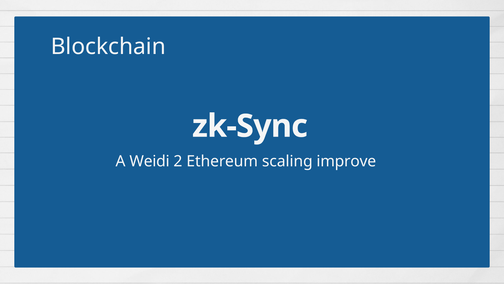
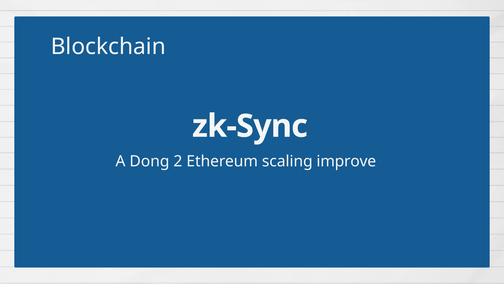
Weidi: Weidi -> Dong
